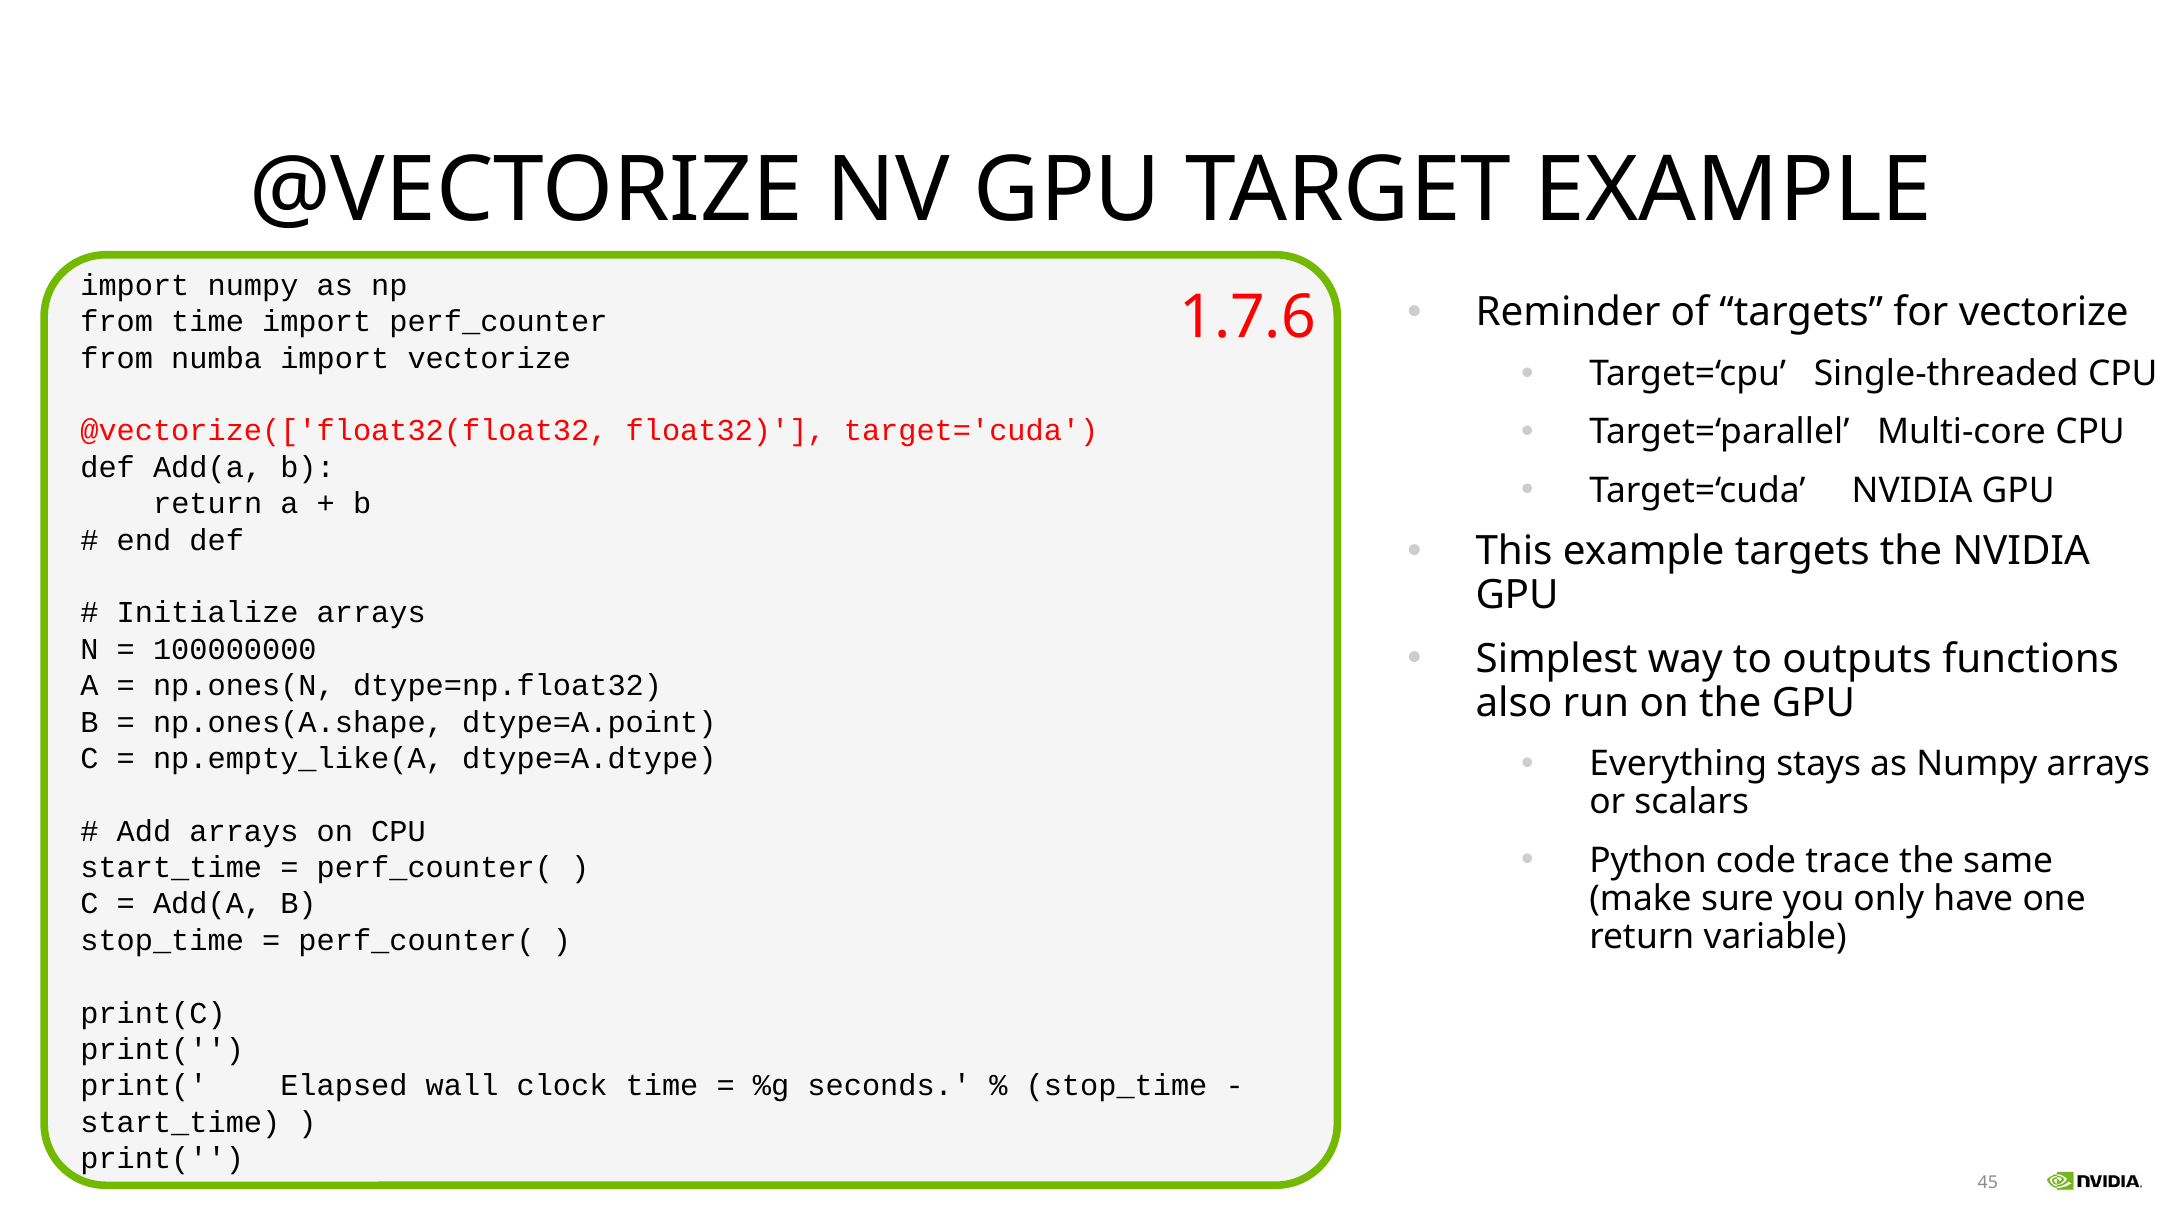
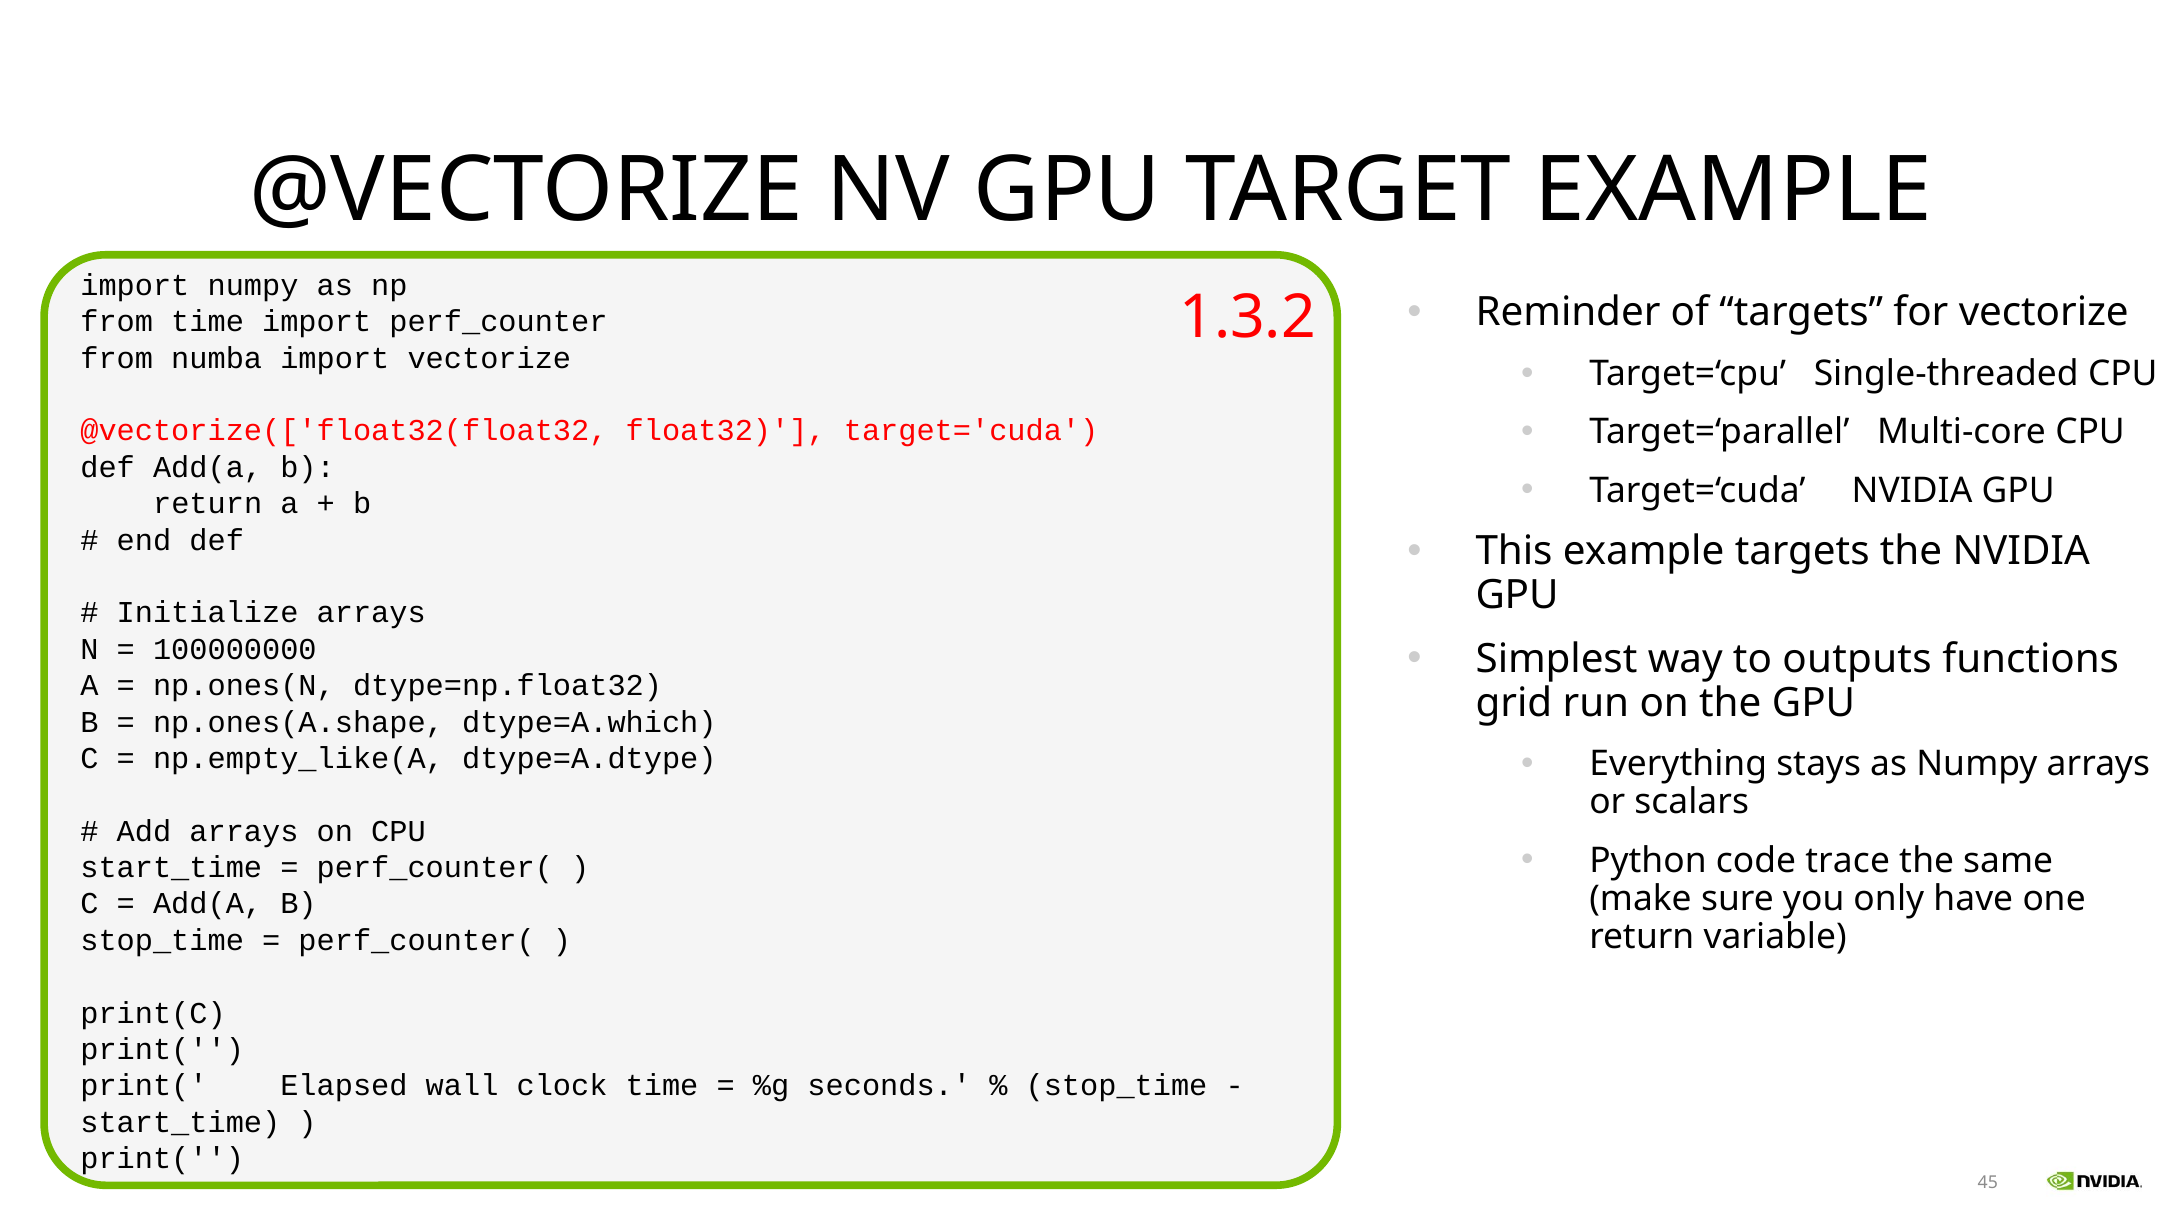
1.7.6: 1.7.6 -> 1.3.2
also: also -> grid
dtype=A.point: dtype=A.point -> dtype=A.which
